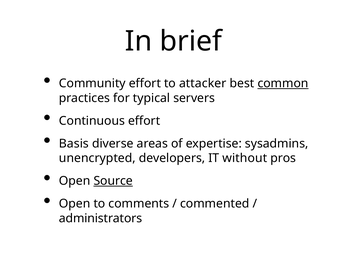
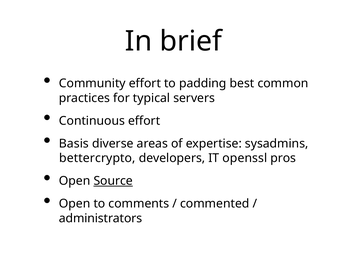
attacker: attacker -> padding
common underline: present -> none
unencrypted: unencrypted -> bettercrypto
without: without -> openssl
